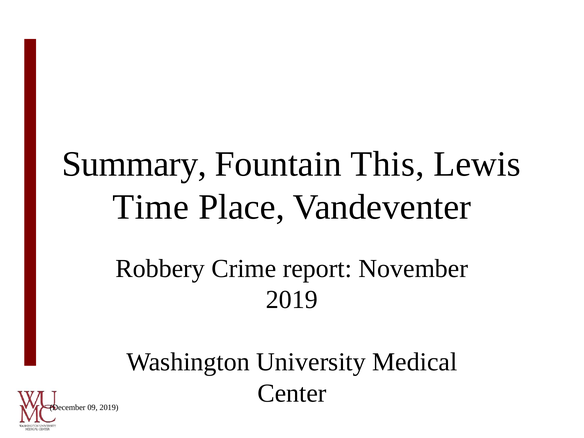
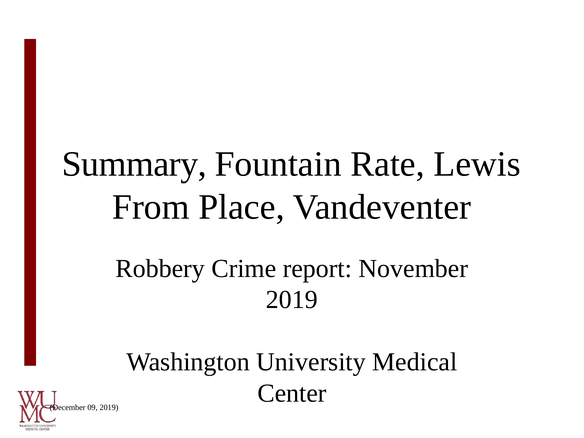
This: This -> Rate
Time: Time -> From
